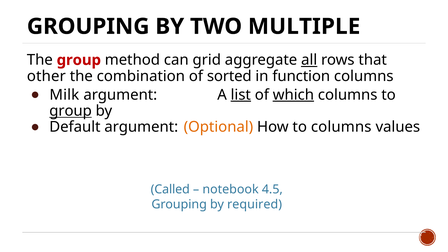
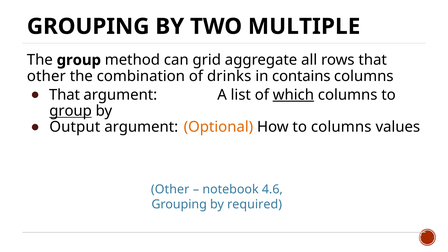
group at (79, 60) colour: red -> black
all underline: present -> none
sorted: sorted -> drinks
function: function -> contains
Milk at (64, 95): Milk -> That
list underline: present -> none
Default: Default -> Output
Called at (170, 189): Called -> Other
4.5: 4.5 -> 4.6
